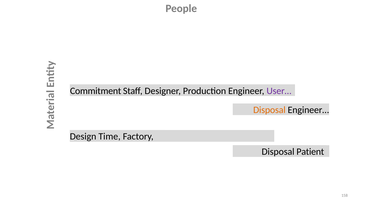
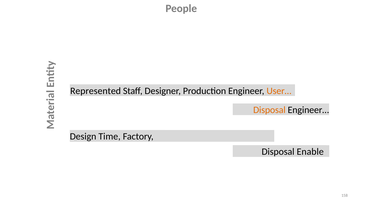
Commitment: Commitment -> Represented
User… colour: purple -> orange
Patient: Patient -> Enable
